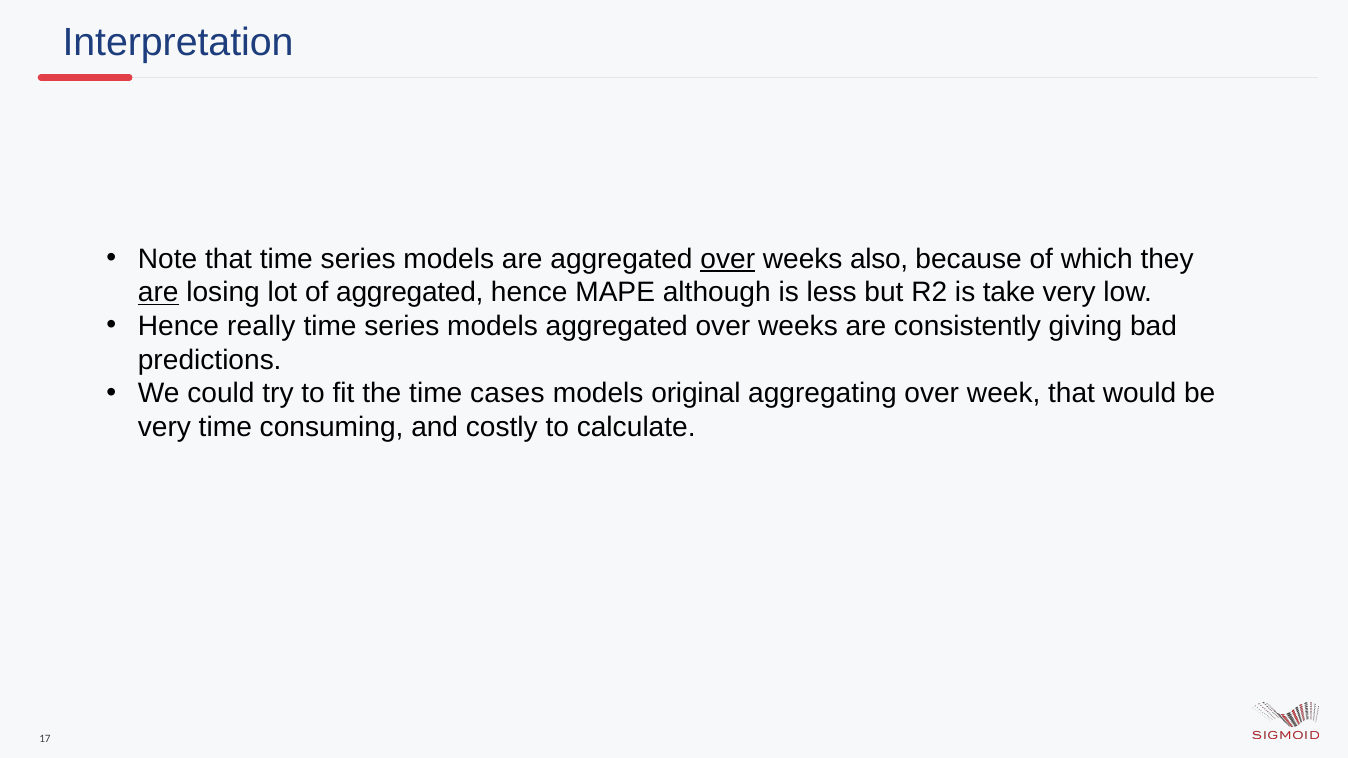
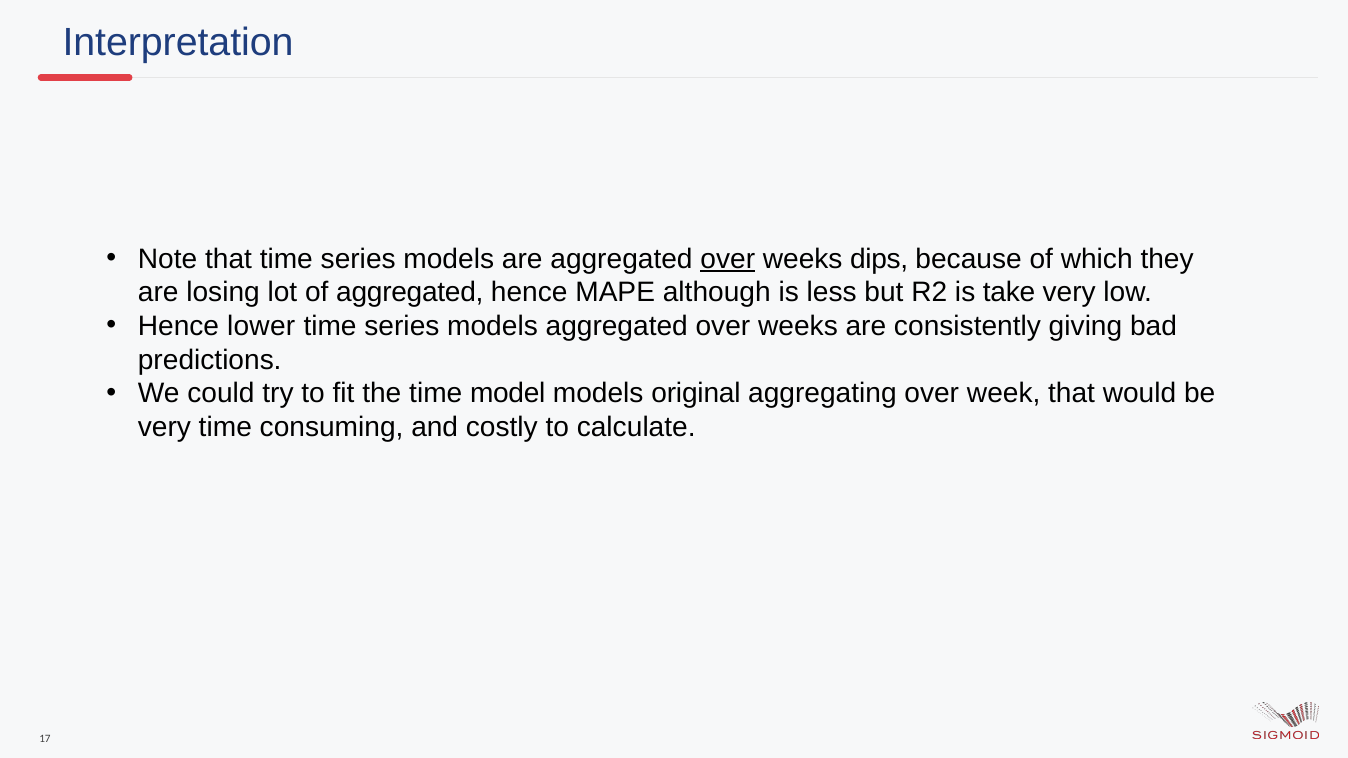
also: also -> dips
are at (158, 293) underline: present -> none
really: really -> lower
cases: cases -> model
